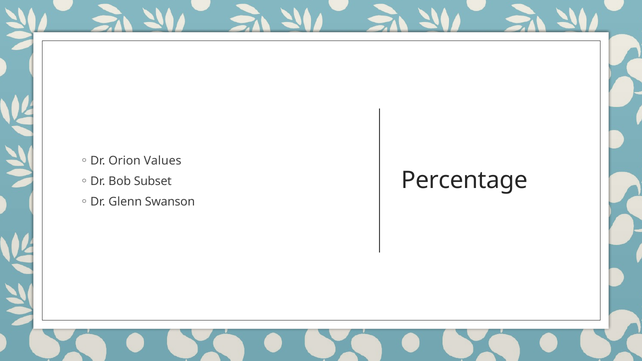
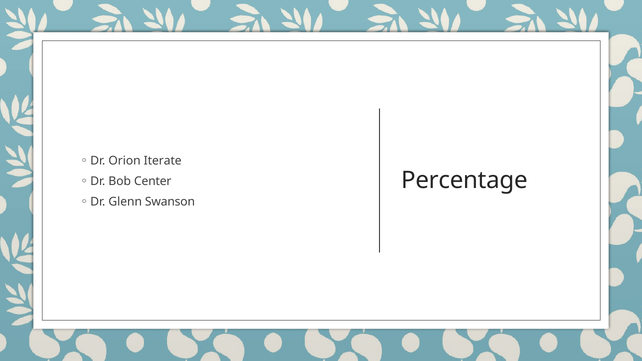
Values: Values -> Iterate
Subset: Subset -> Center
